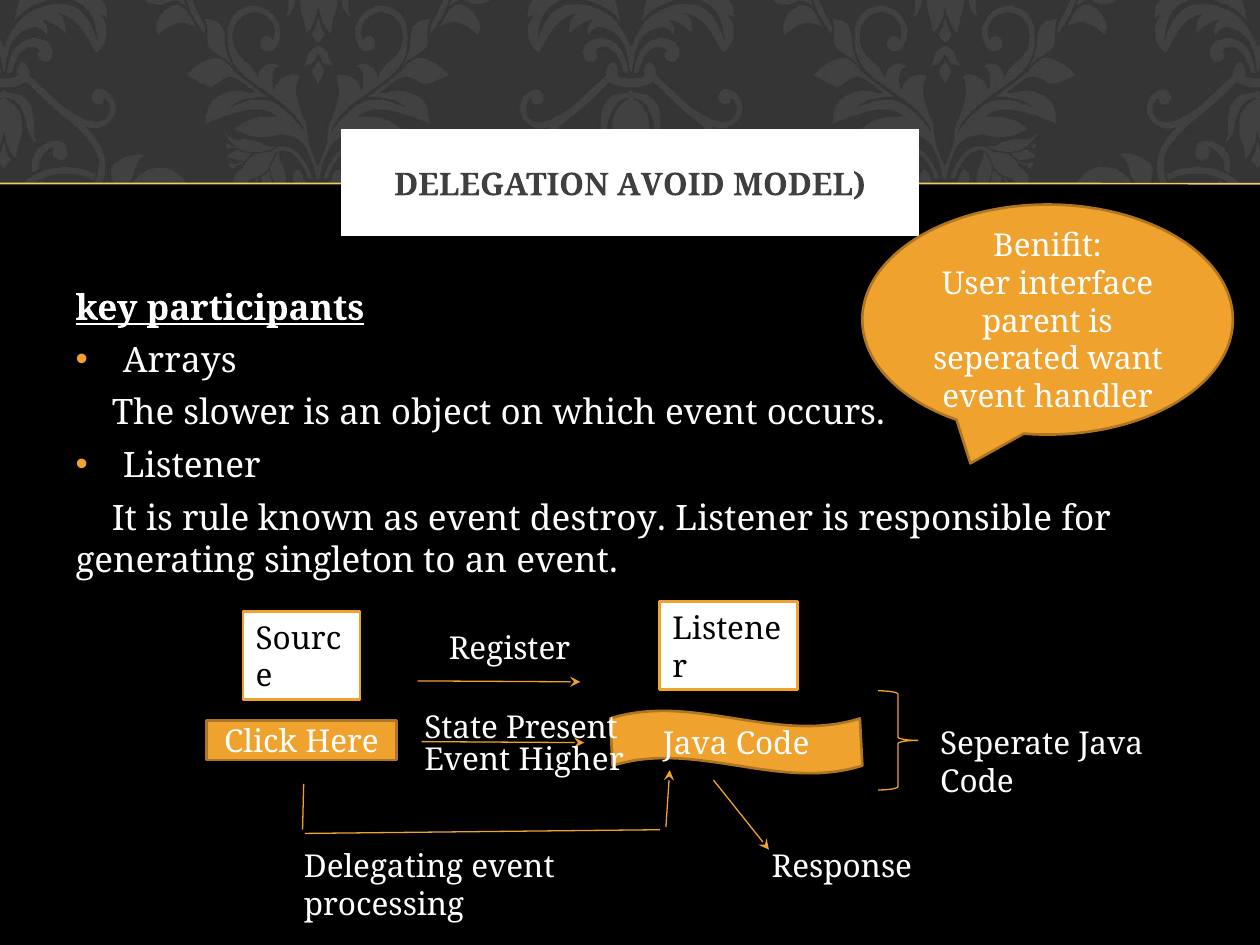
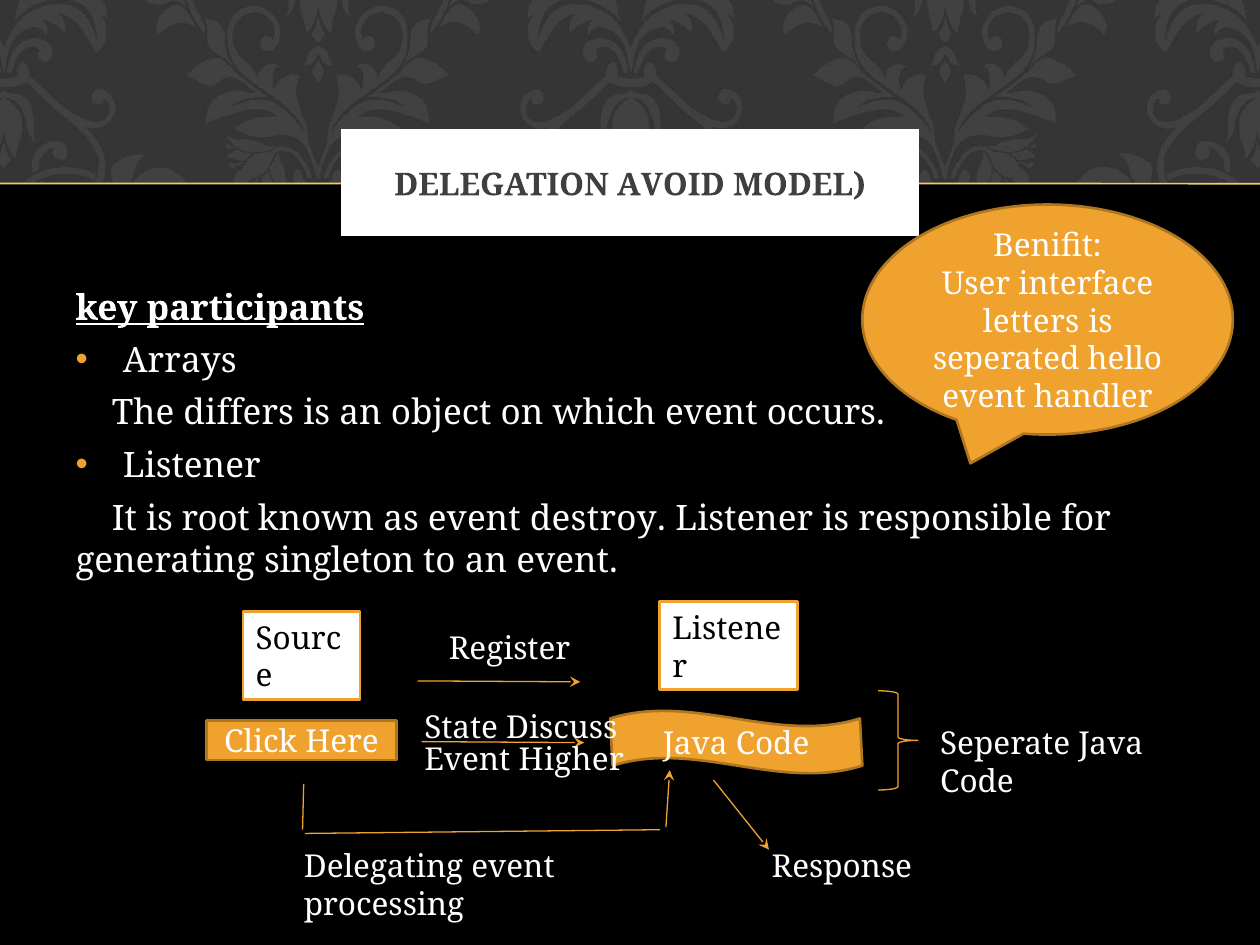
parent: parent -> letters
want: want -> hello
slower: slower -> differs
rule: rule -> root
Present: Present -> Discuss
